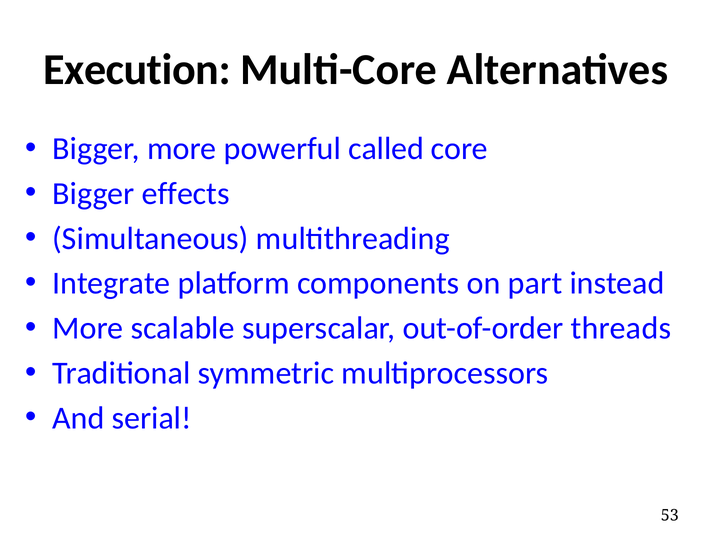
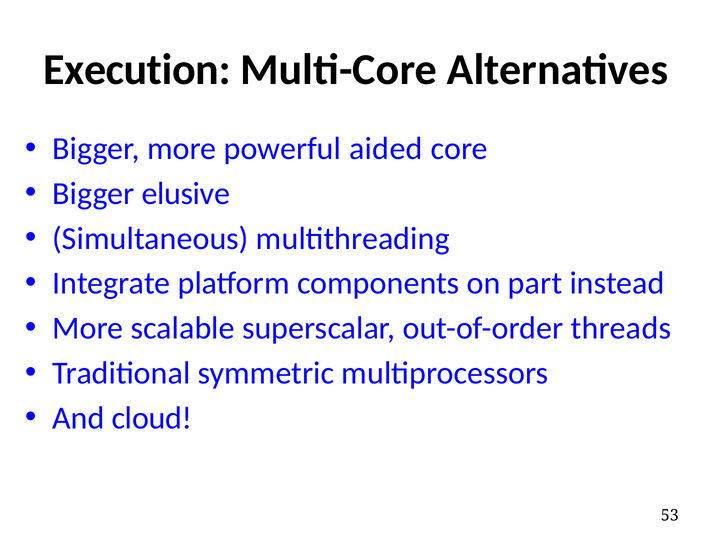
called: called -> aided
effects: effects -> elusive
serial: serial -> cloud
